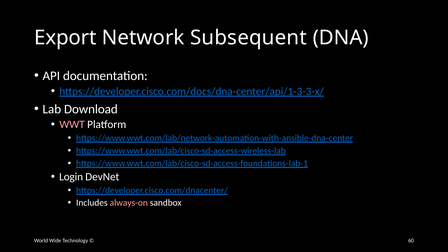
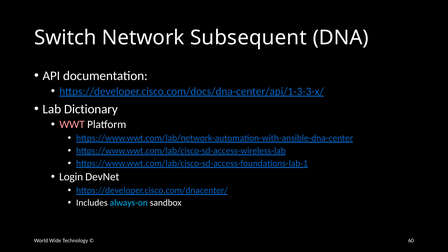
Export: Export -> Switch
Download: Download -> Dictionary
always-on colour: pink -> light blue
